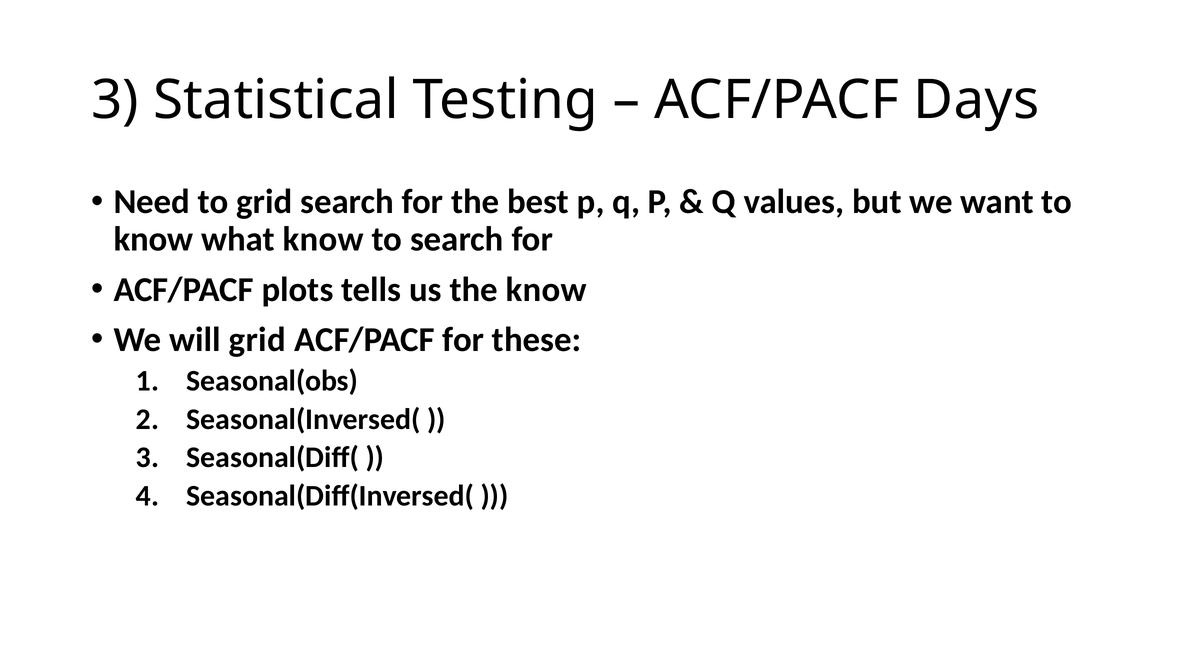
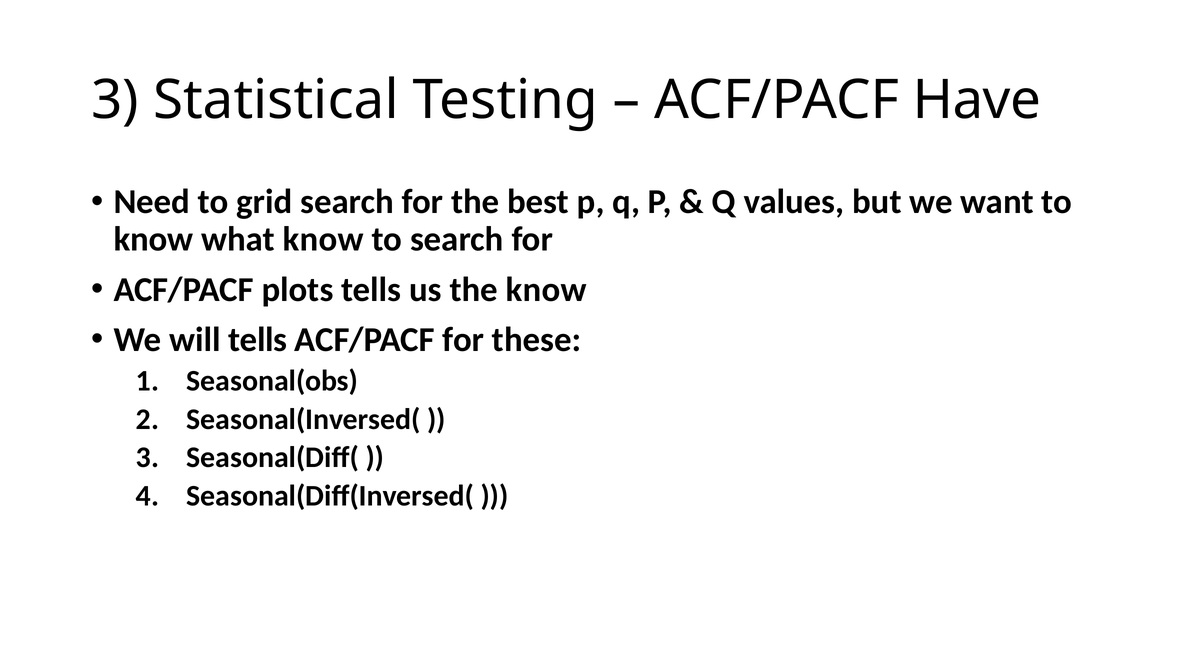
Days: Days -> Have
will grid: grid -> tells
